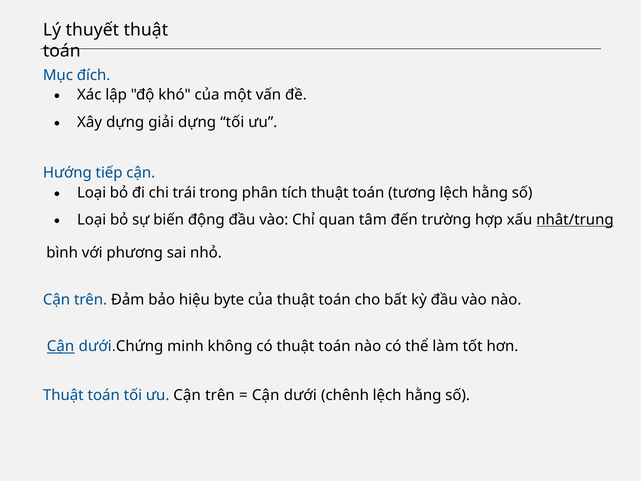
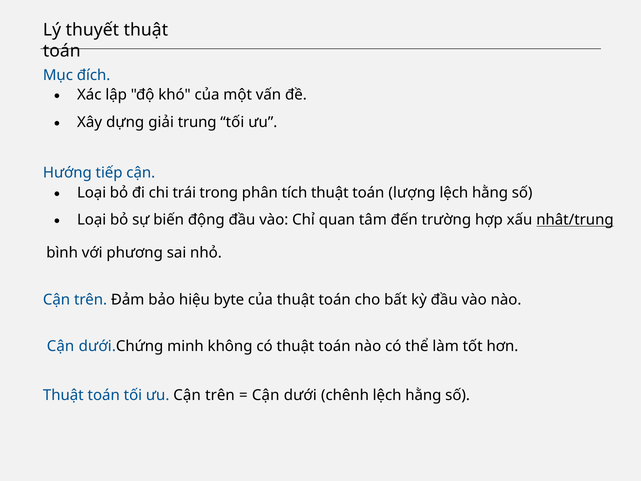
giải dựng: dựng -> trung
tương: tương -> lượng
Cận at (61, 346) underline: present -> none
